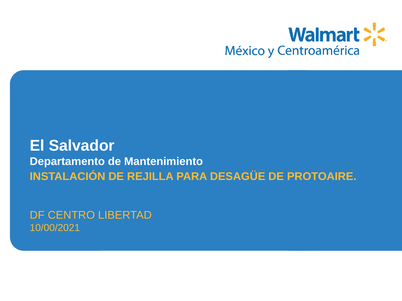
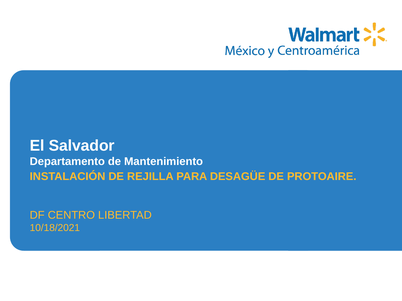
10/00/2021: 10/00/2021 -> 10/18/2021
